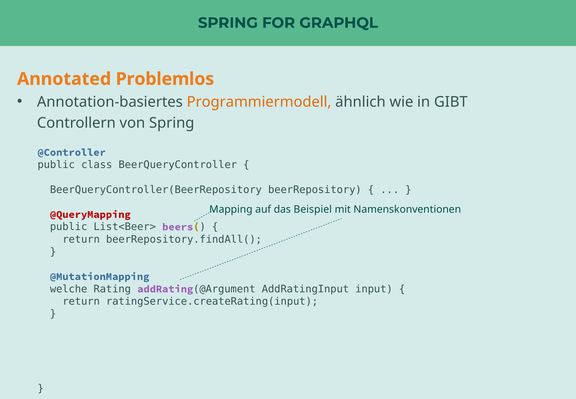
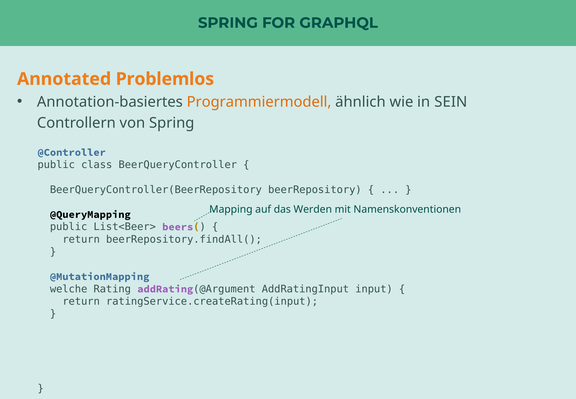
GIBT: GIBT -> SEIN
Beispiel: Beispiel -> Werden
@QueryMapping colour: red -> black
